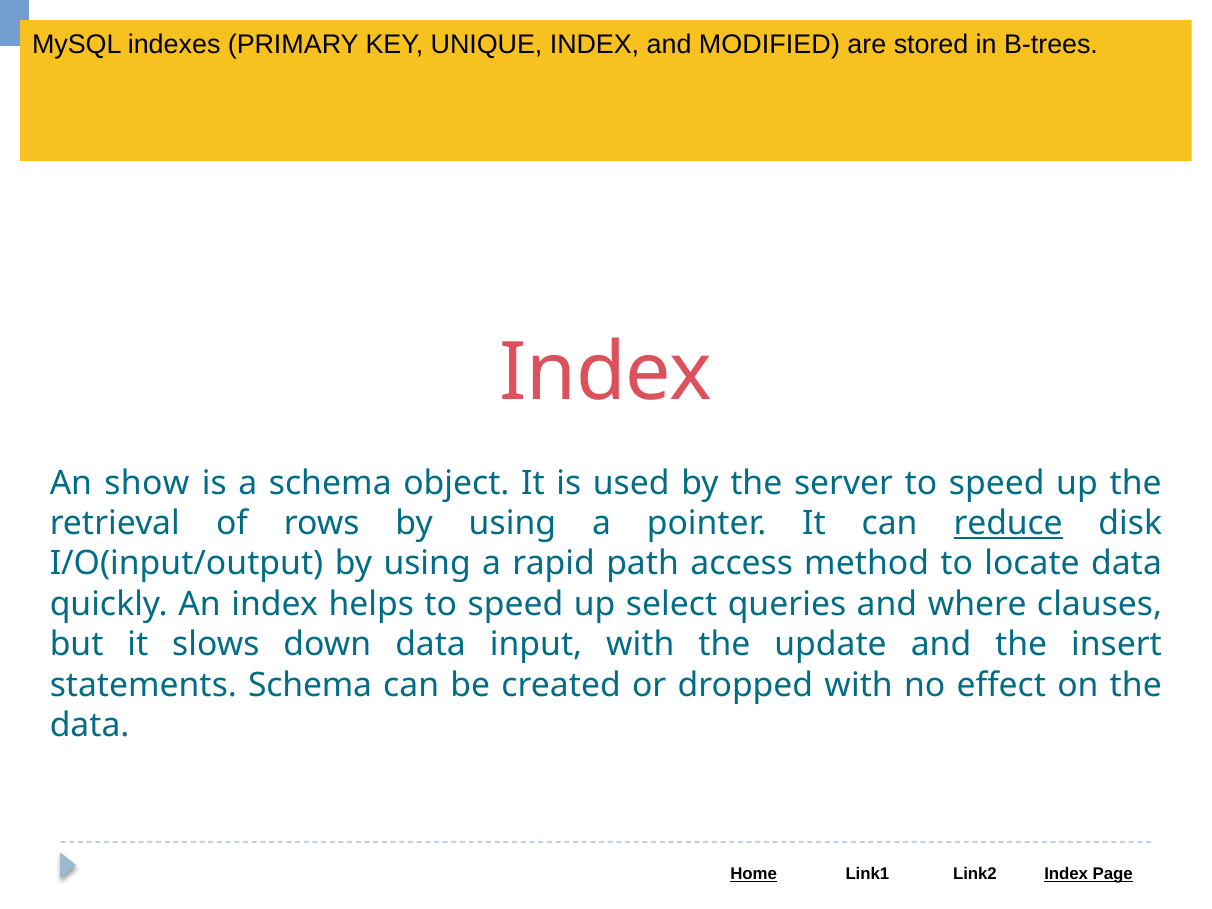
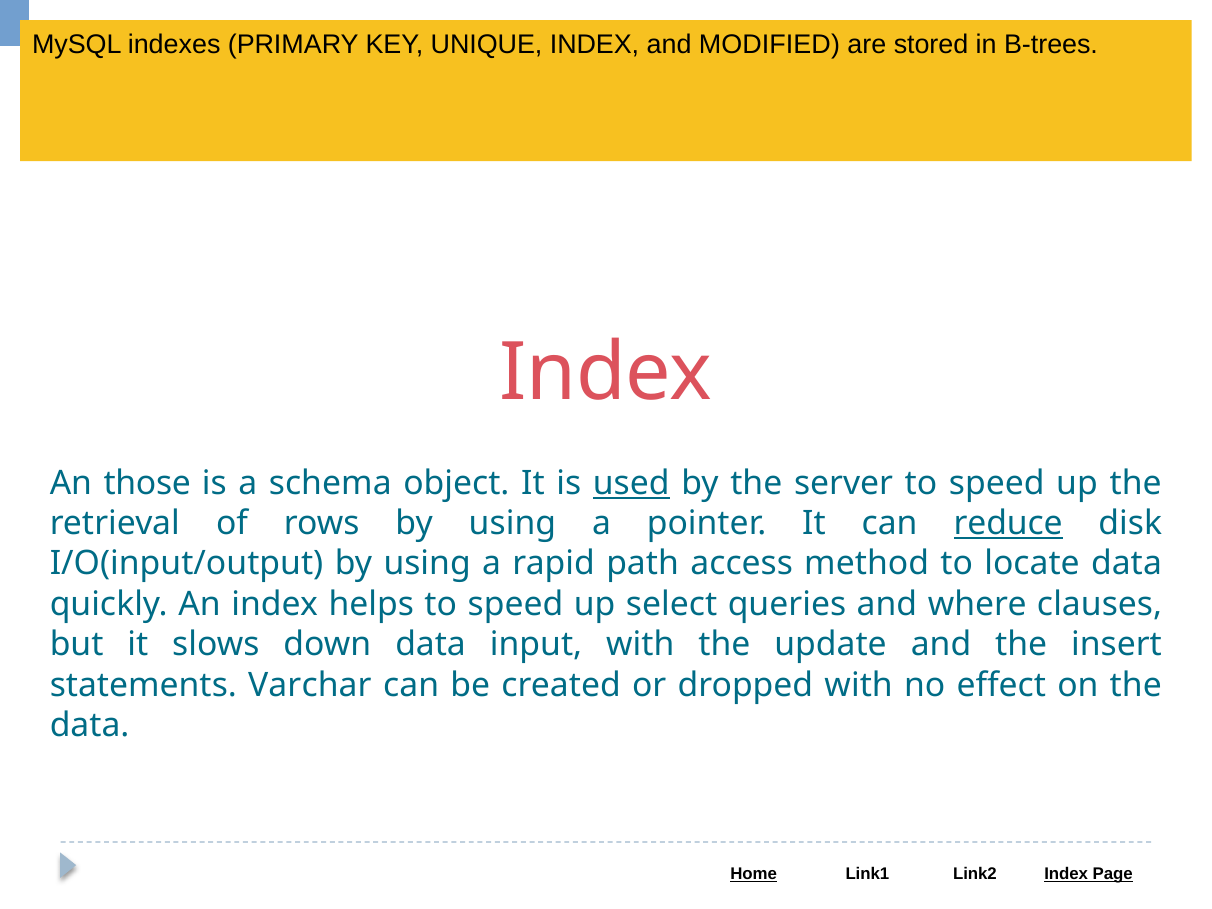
An show: show -> those
used underline: none -> present
statements Schema: Schema -> Varchar
